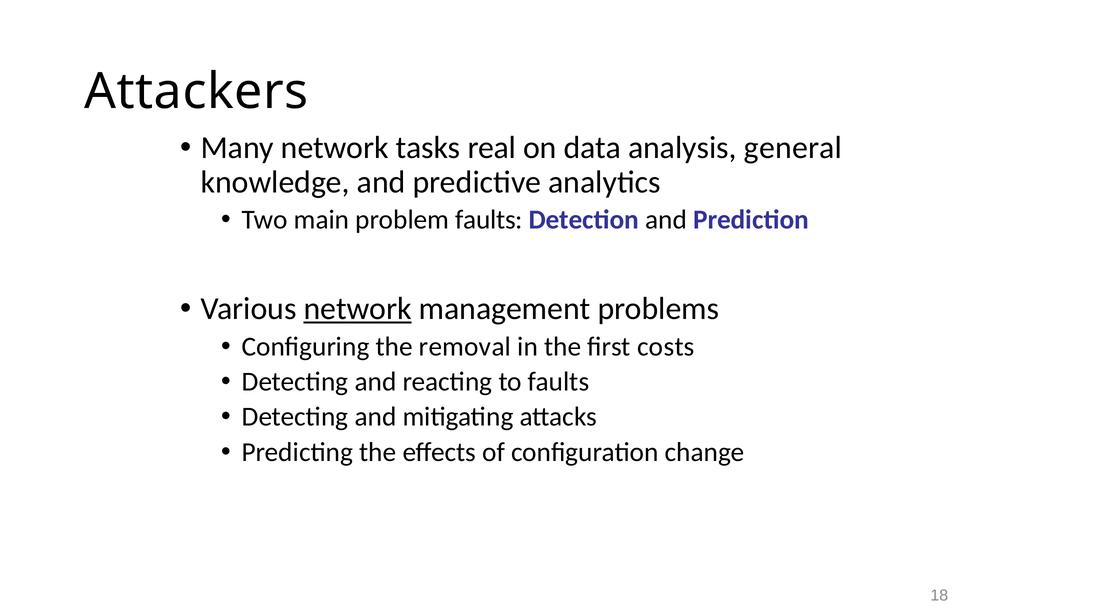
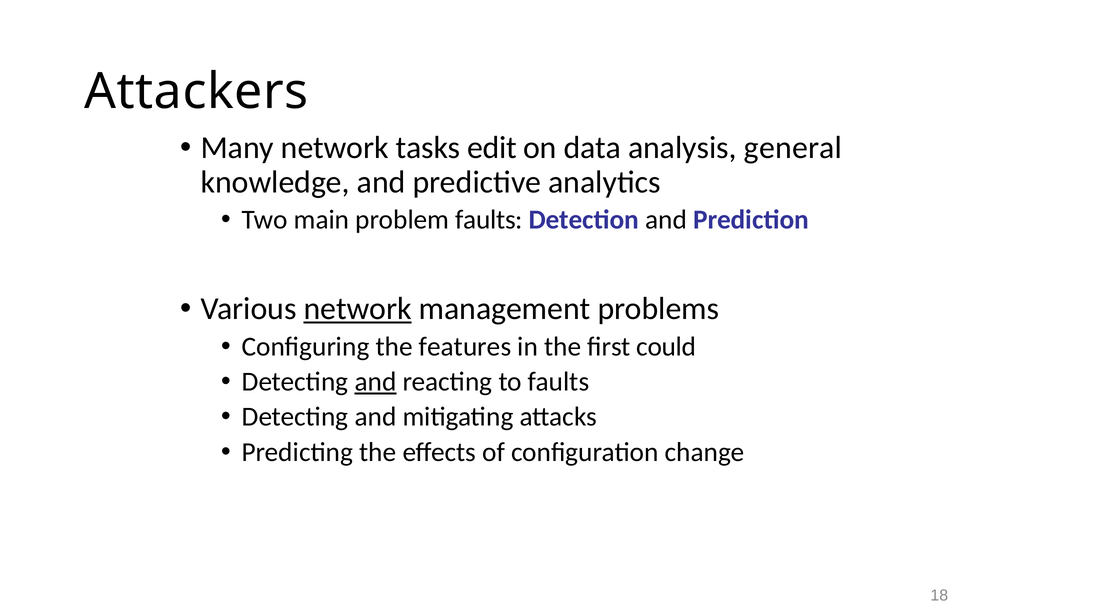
real: real -> edit
removal: removal -> features
costs: costs -> could
and at (375, 382) underline: none -> present
